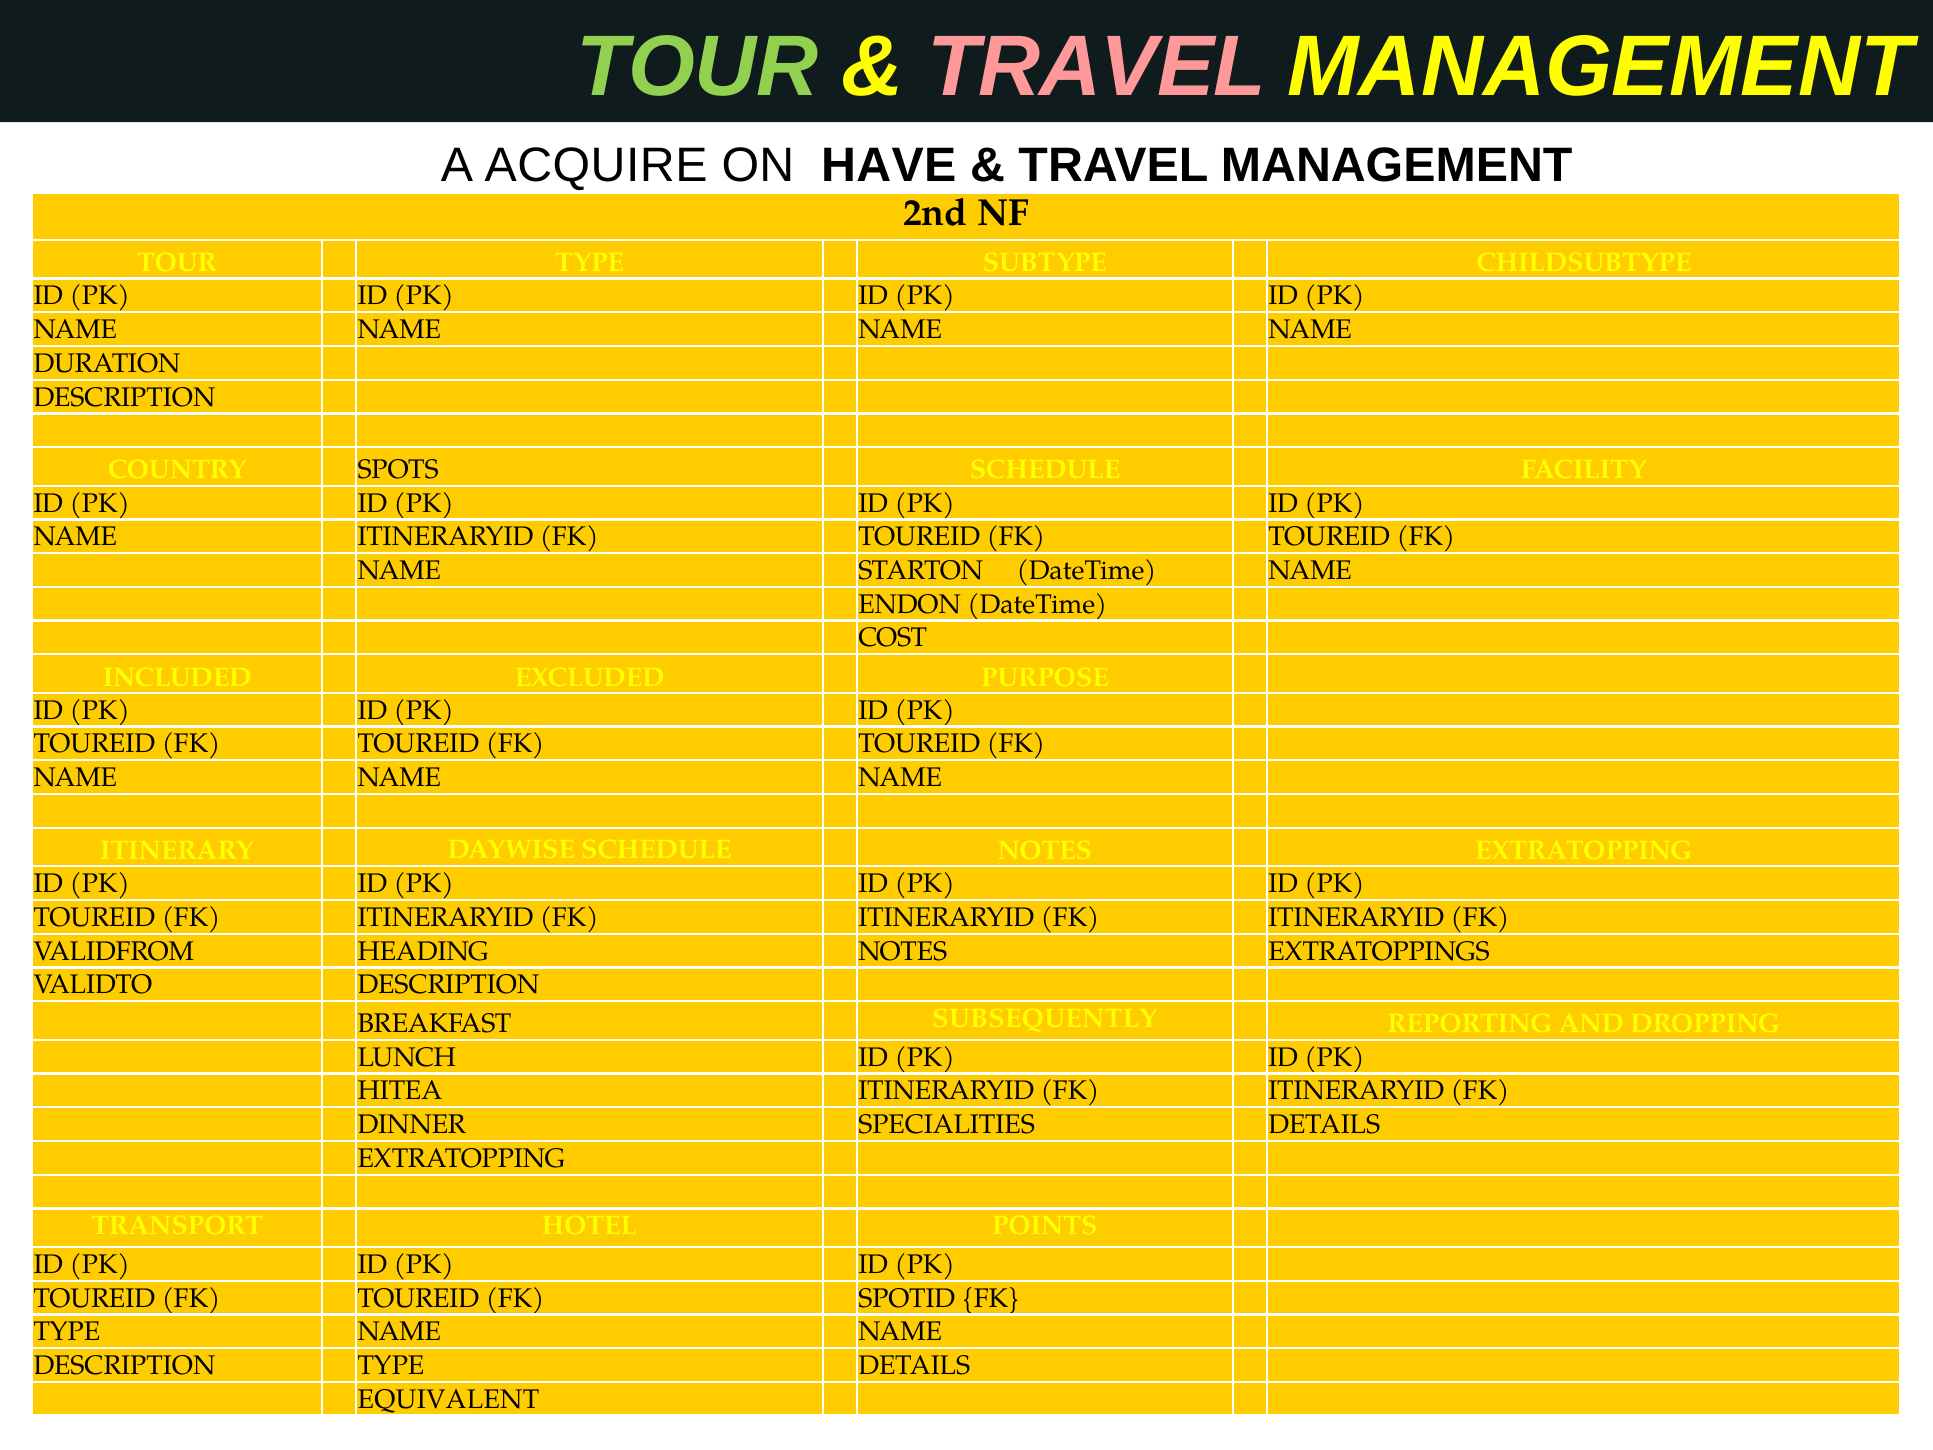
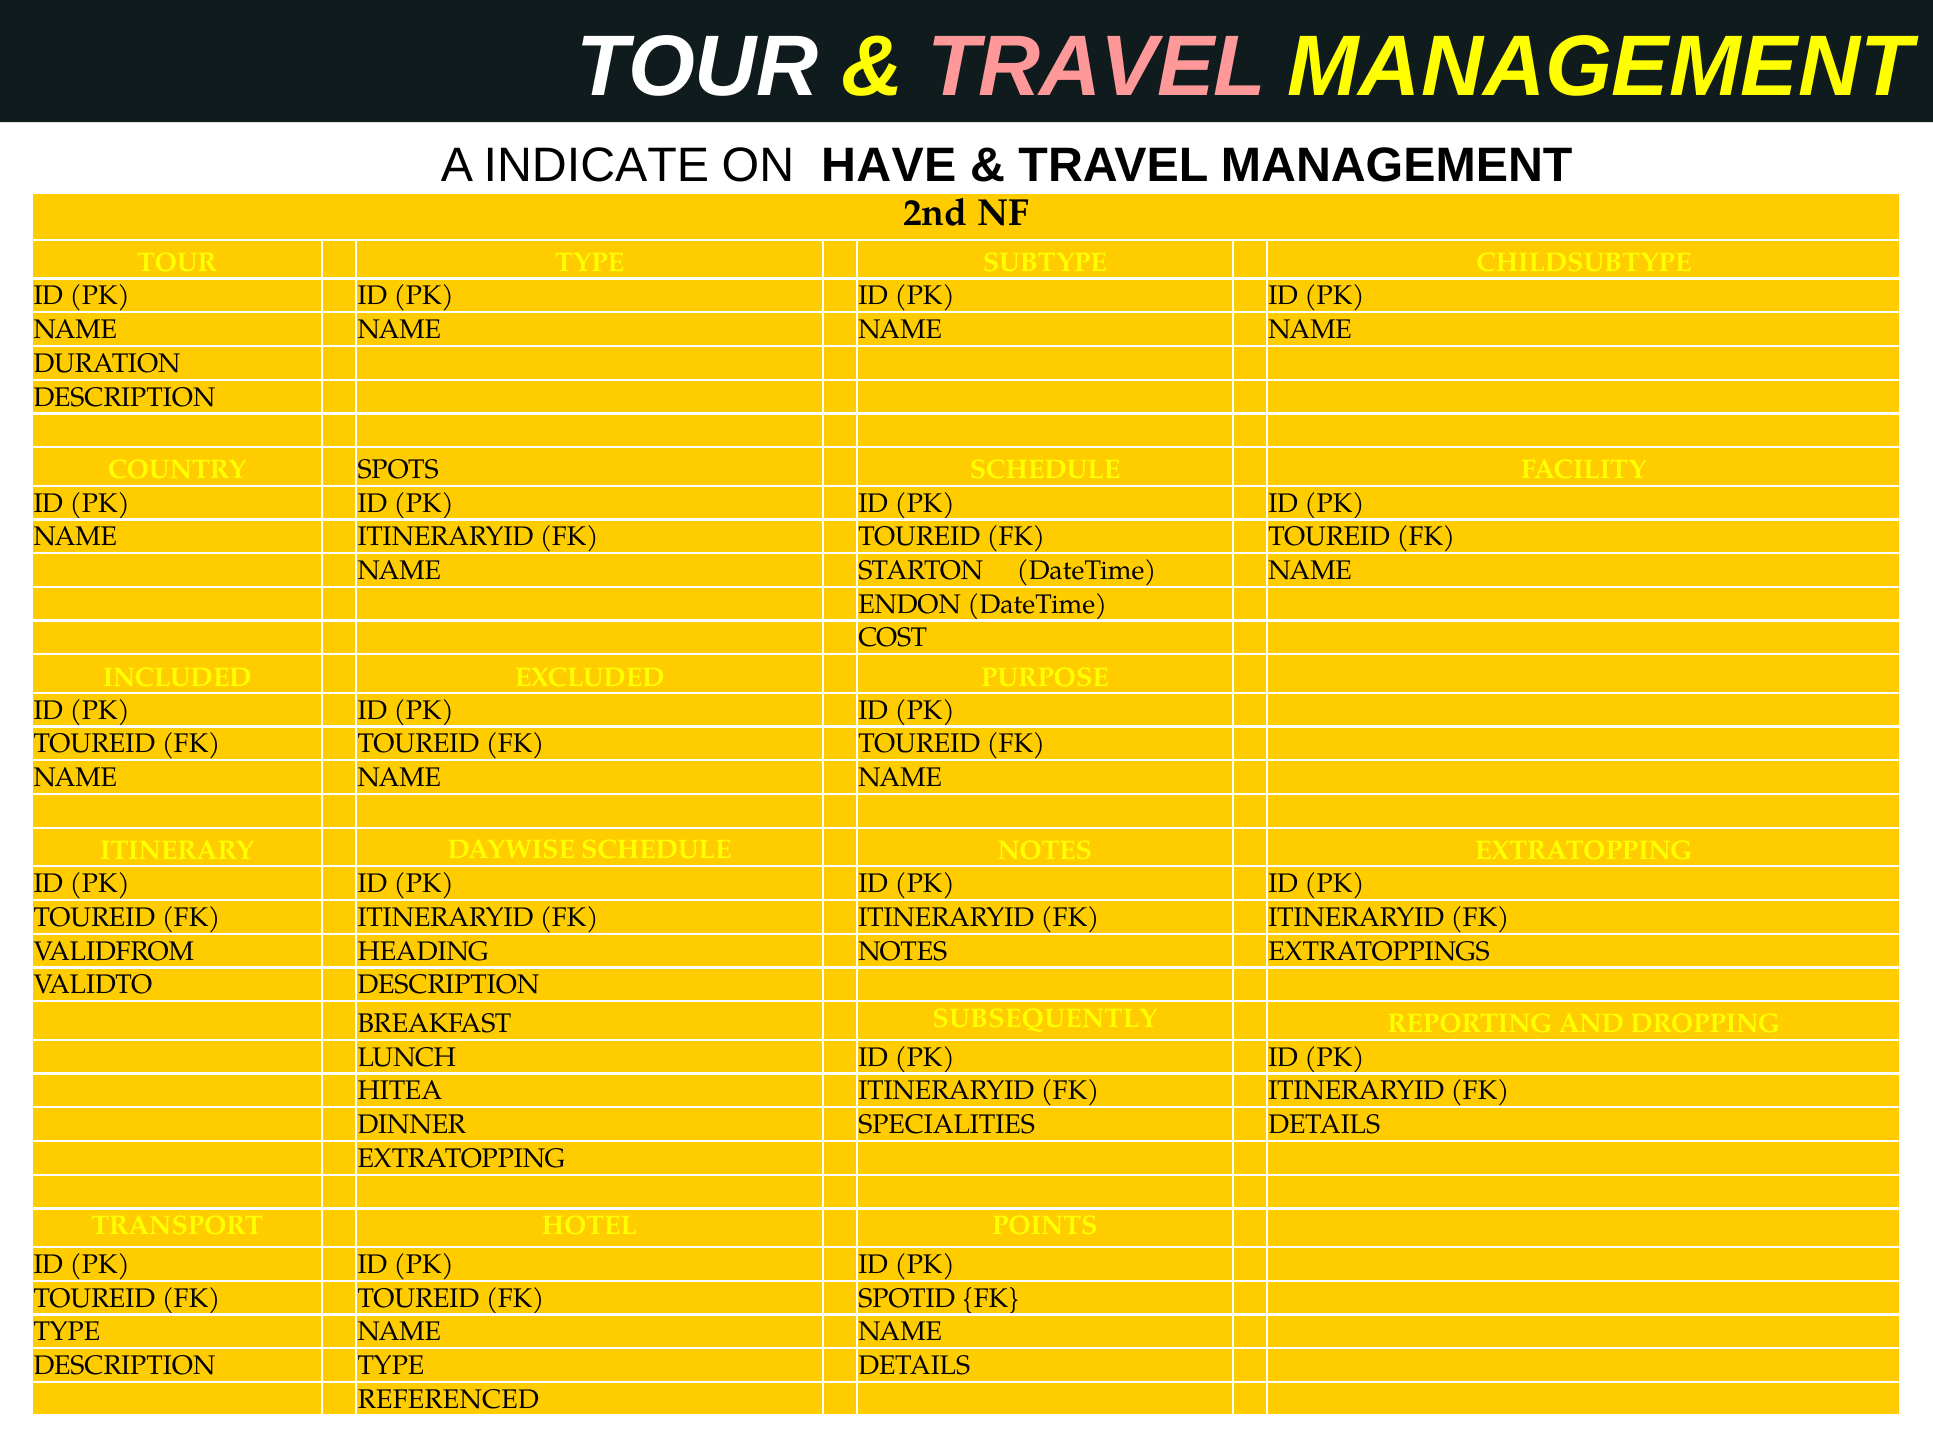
TOUR at (697, 67) colour: light green -> white
ACQUIRE: ACQUIRE -> INDICATE
EQUIVALENT: EQUIVALENT -> REFERENCED
